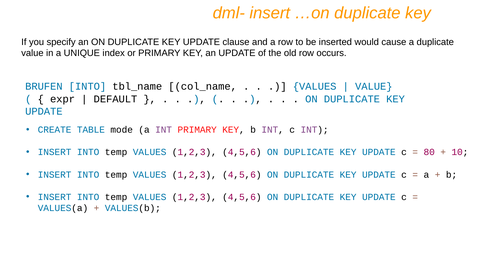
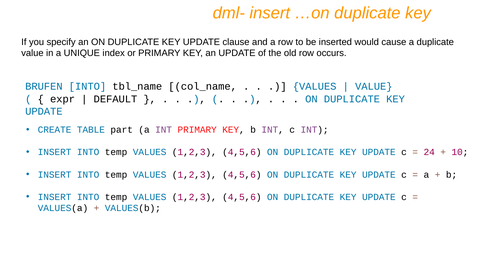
mode: mode -> part
80: 80 -> 24
